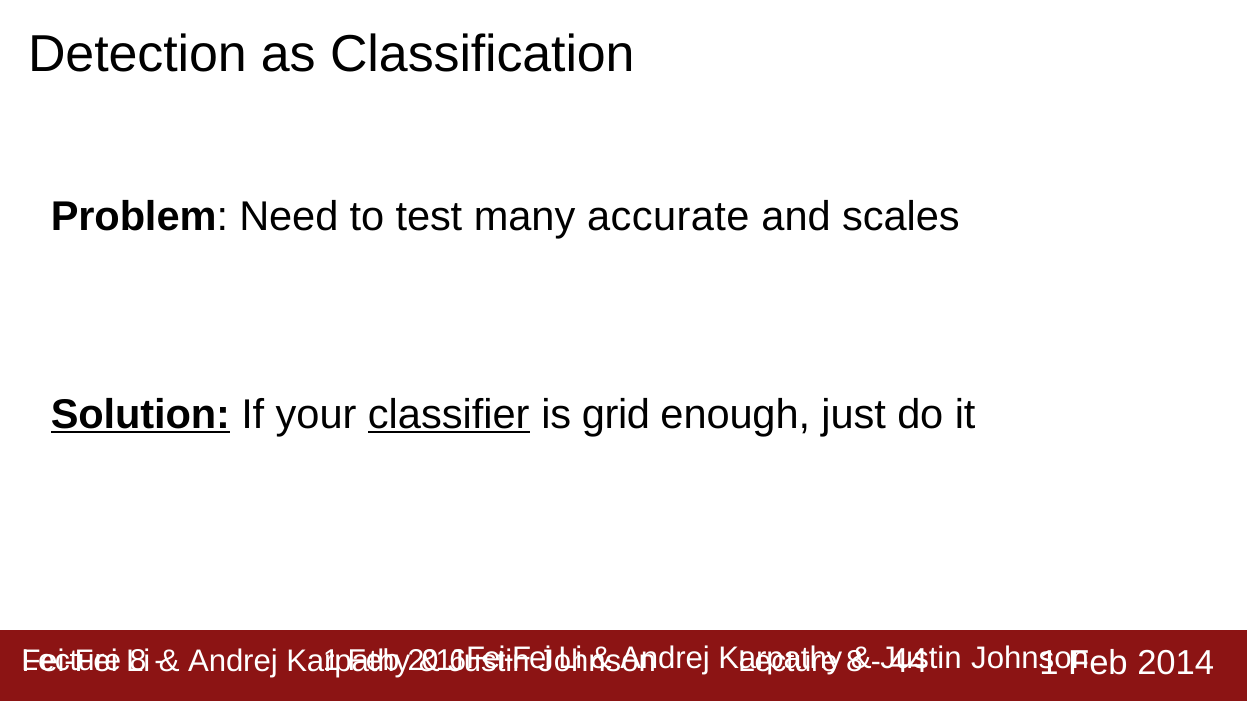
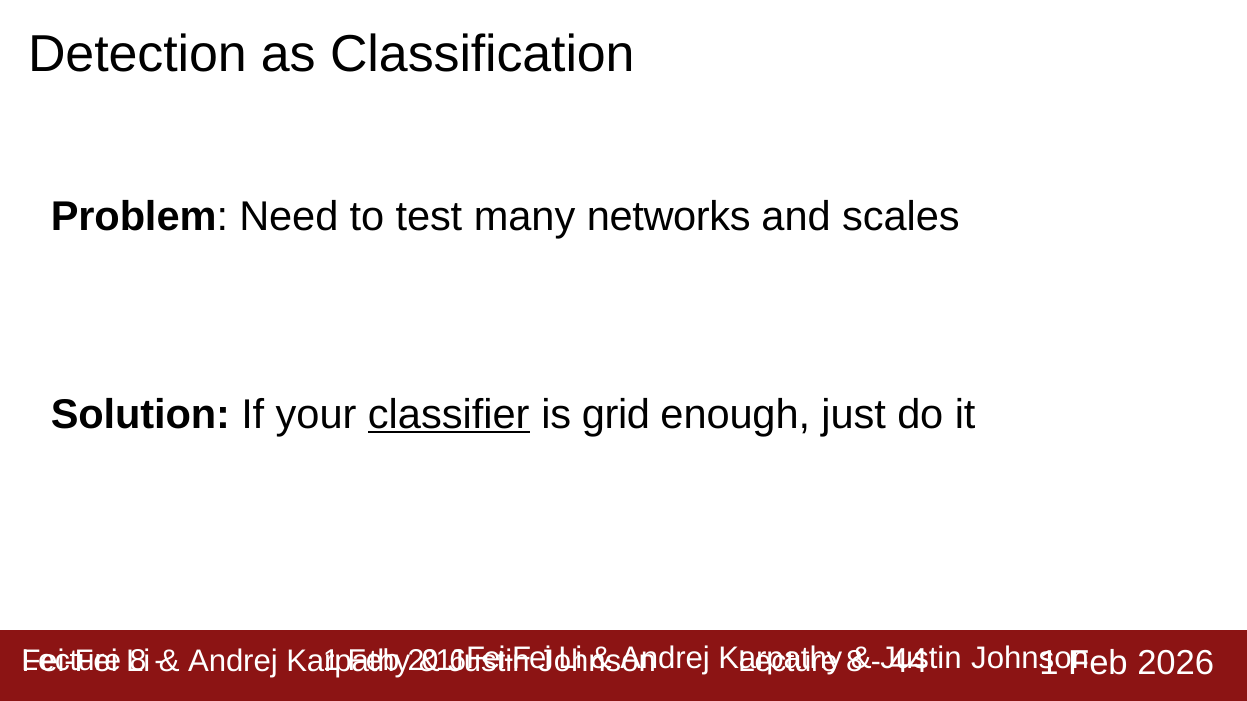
accurate: accurate -> networks
Solution underline: present -> none
2014: 2014 -> 2026
